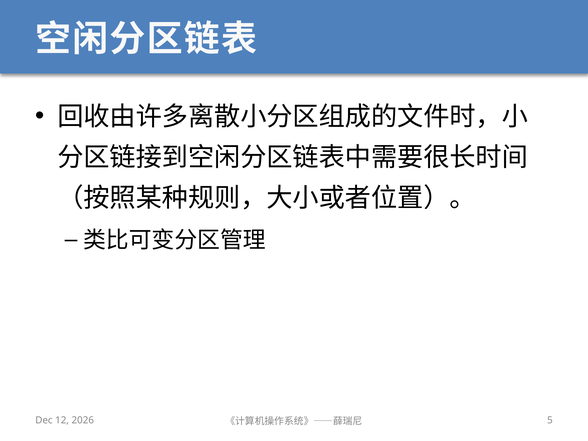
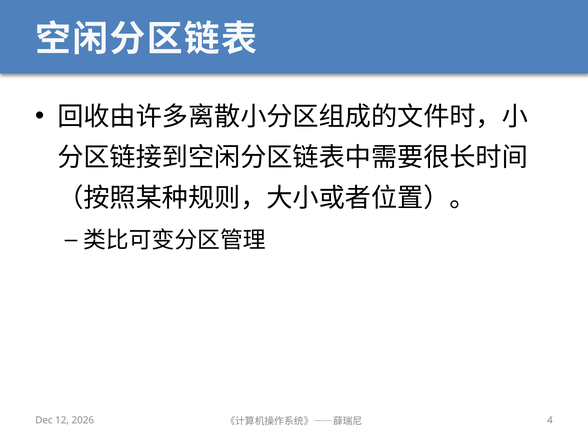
5: 5 -> 4
